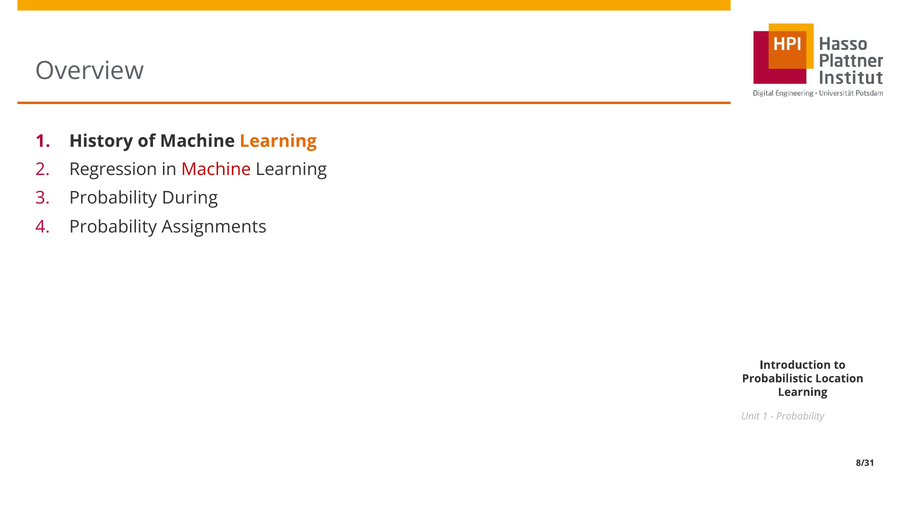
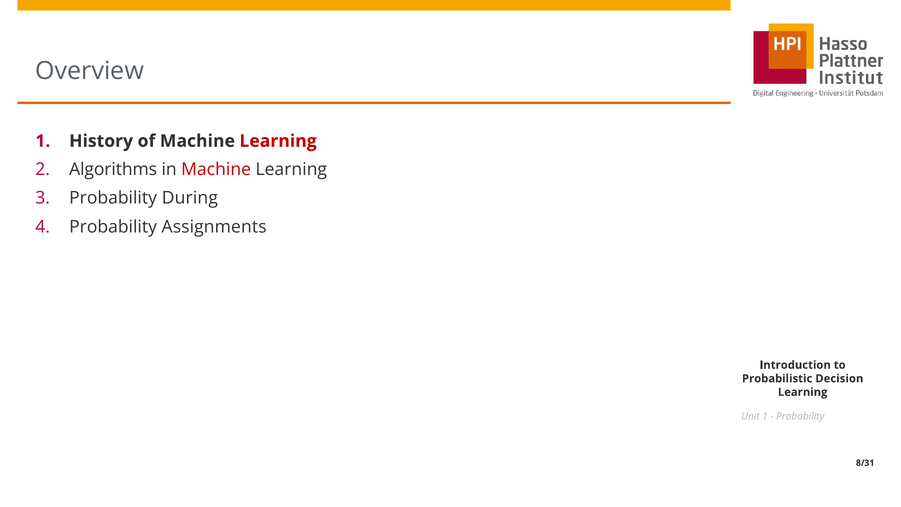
Learning at (278, 141) colour: orange -> red
Regression: Regression -> Algorithms
Location: Location -> Decision
